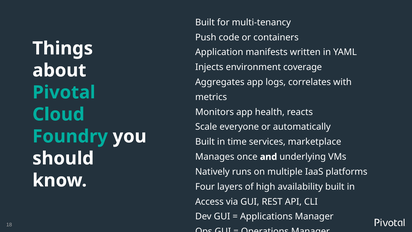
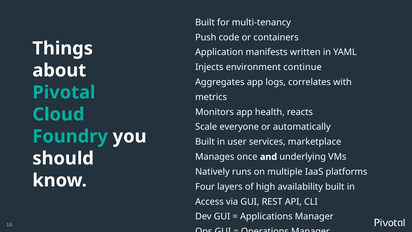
coverage: coverage -> continue
time: time -> user
